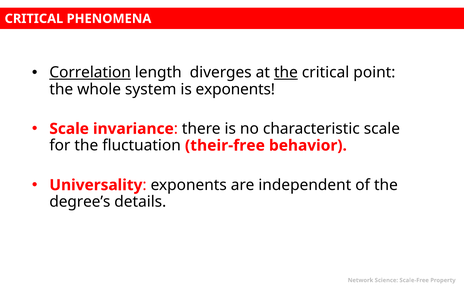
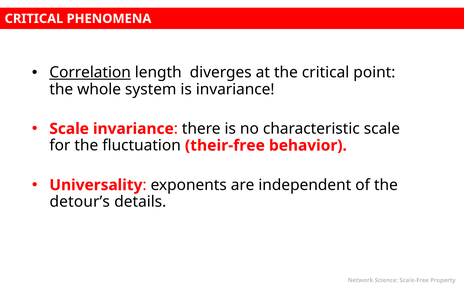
the at (286, 73) underline: present -> none
is exponents: exponents -> invariance
degree’s: degree’s -> detour’s
